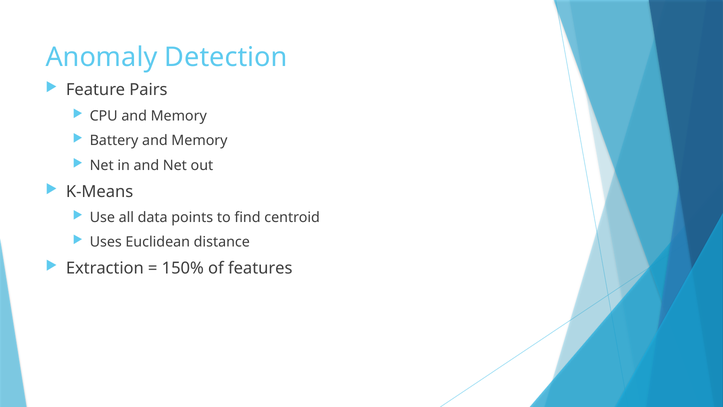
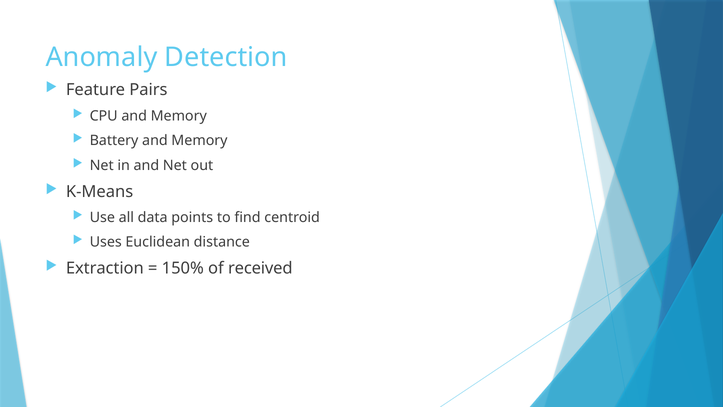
features: features -> received
